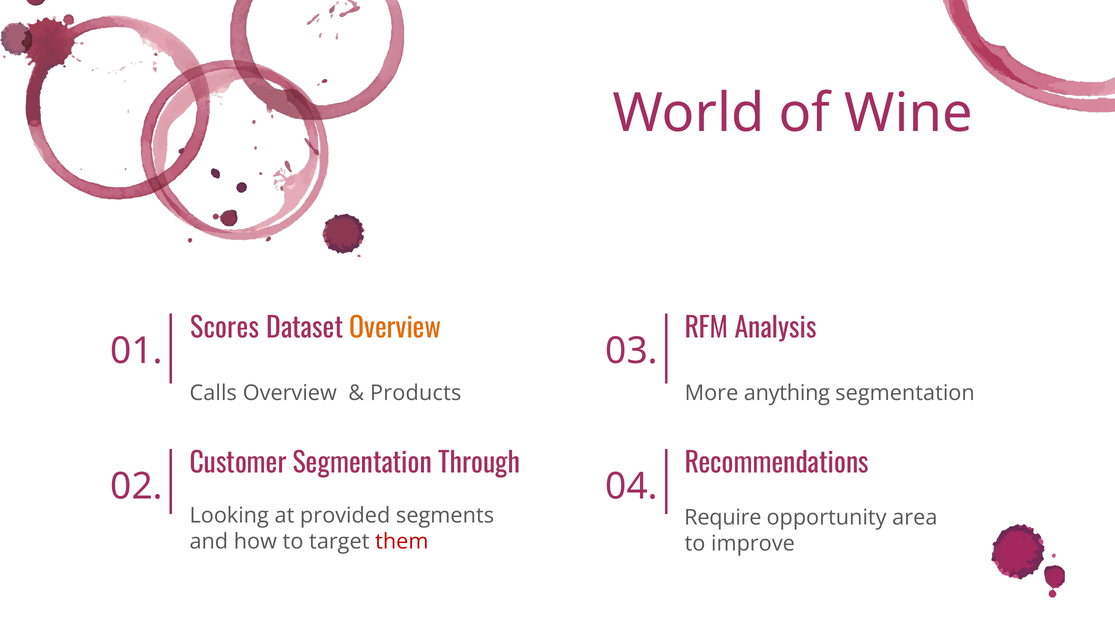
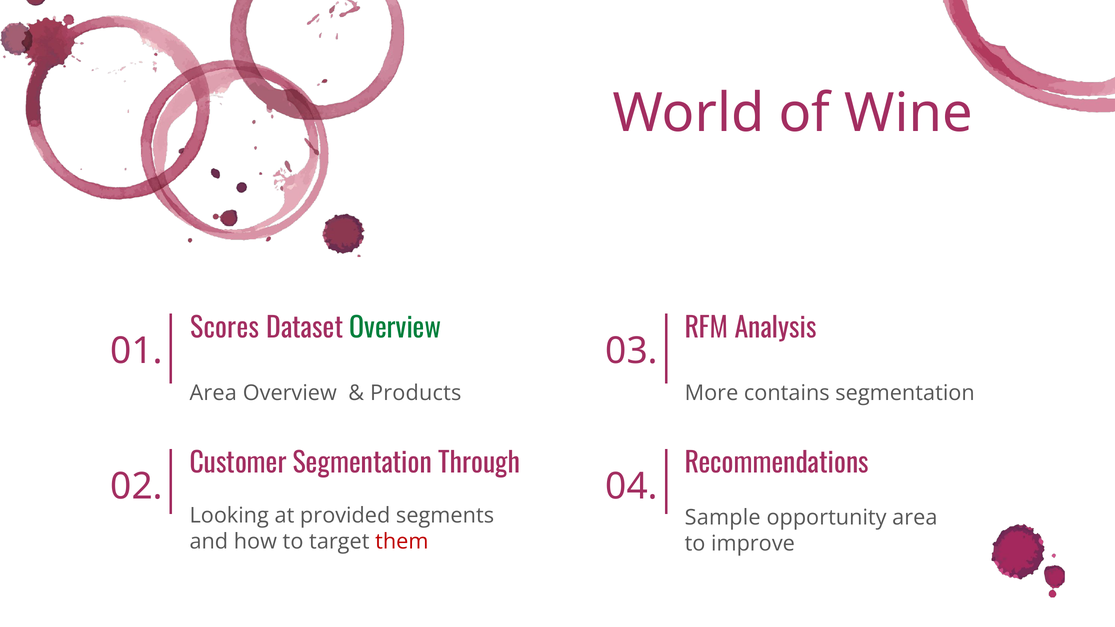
Overview at (395, 328) colour: orange -> green
Calls at (213, 393): Calls -> Area
anything: anything -> contains
Require: Require -> Sample
